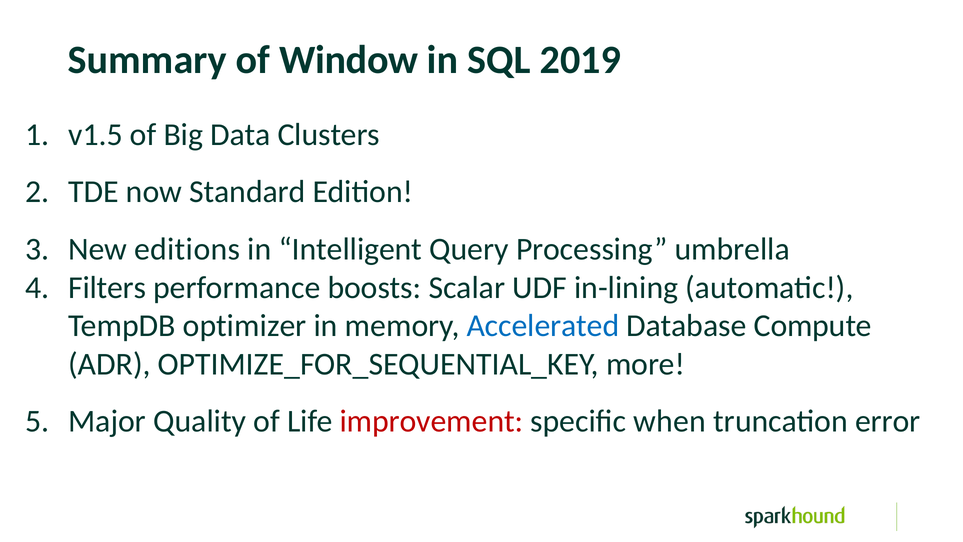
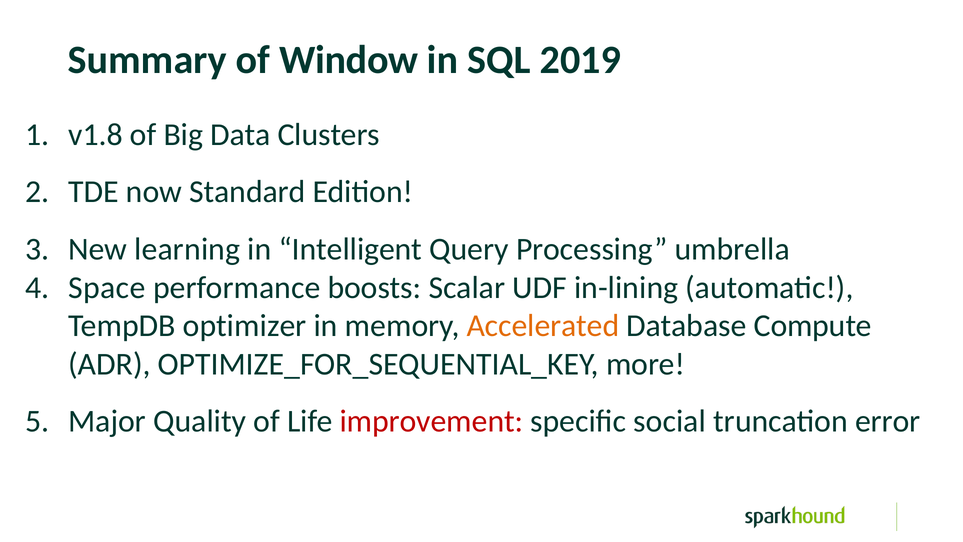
v1.5: v1.5 -> v1.8
editions: editions -> learning
Filters: Filters -> Space
Accelerated colour: blue -> orange
when: when -> social
